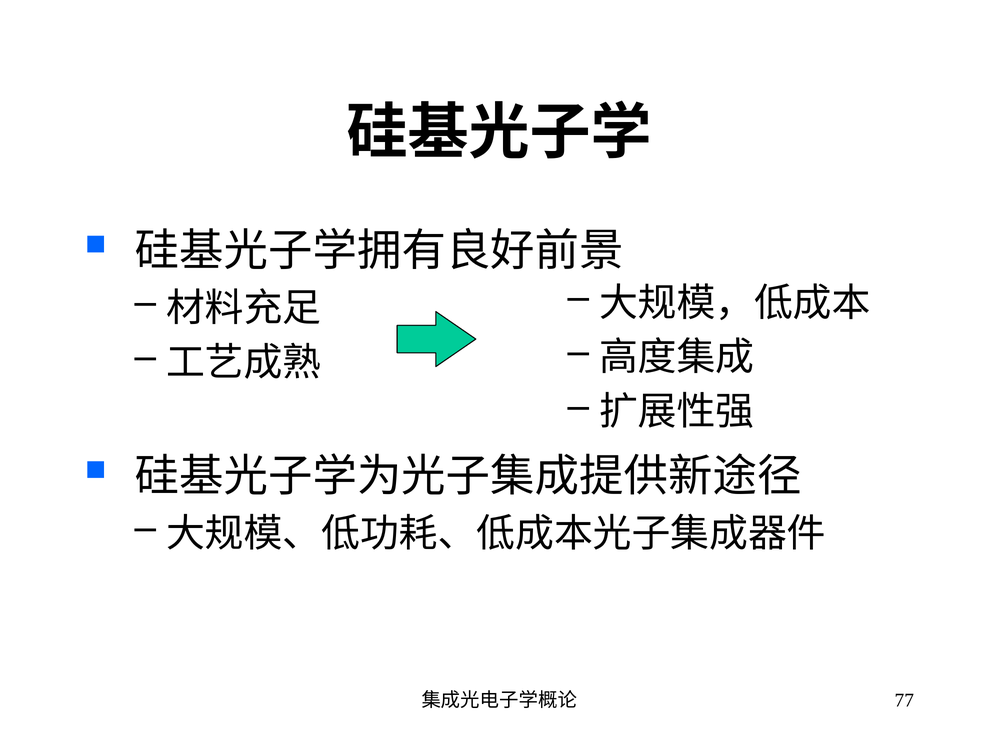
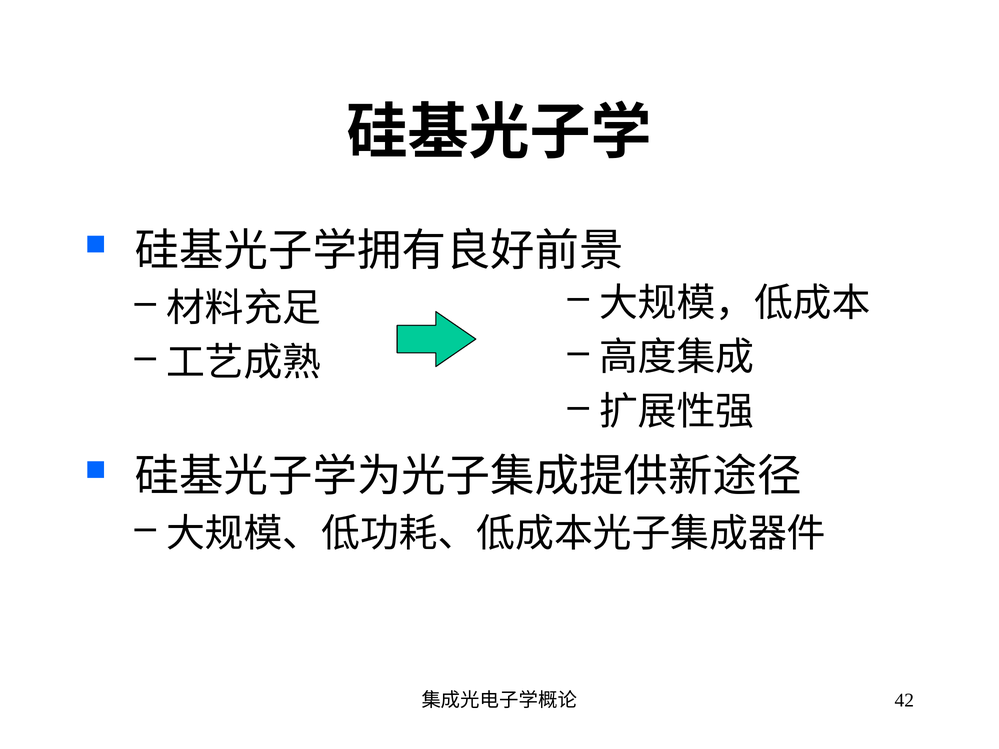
77: 77 -> 42
